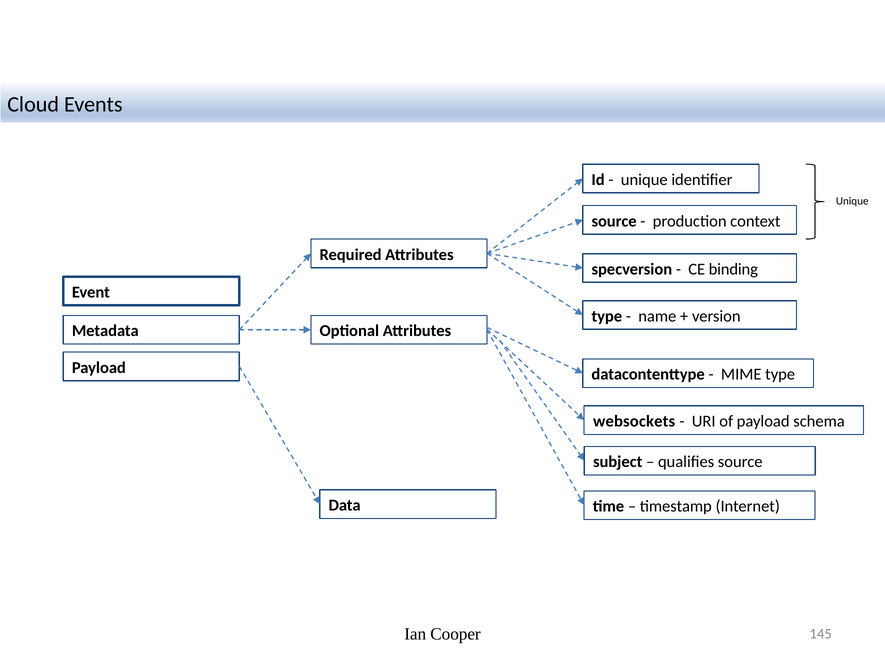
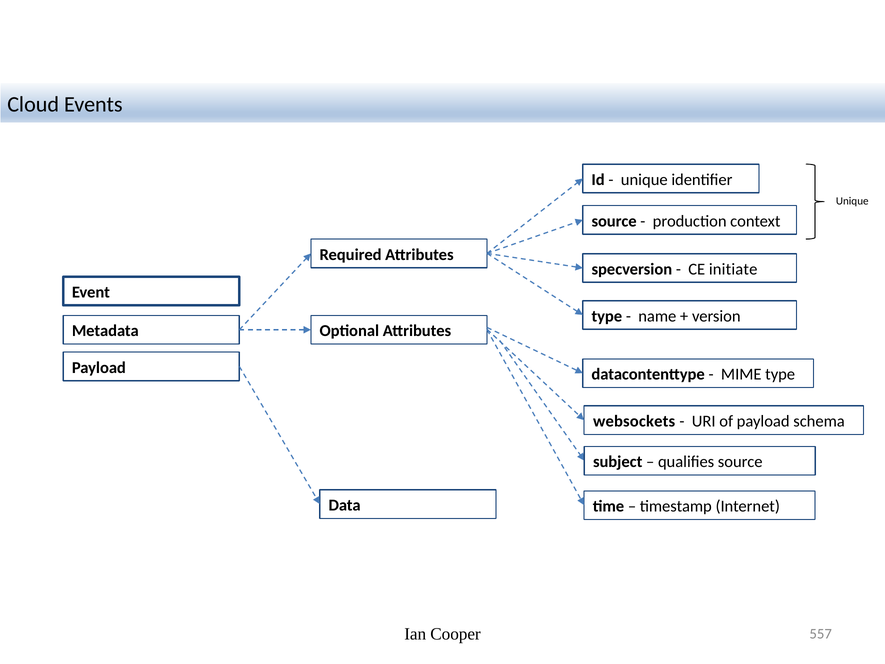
binding: binding -> initiate
145: 145 -> 557
